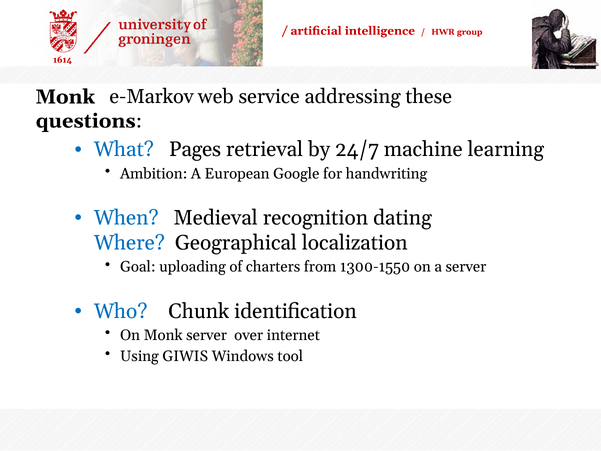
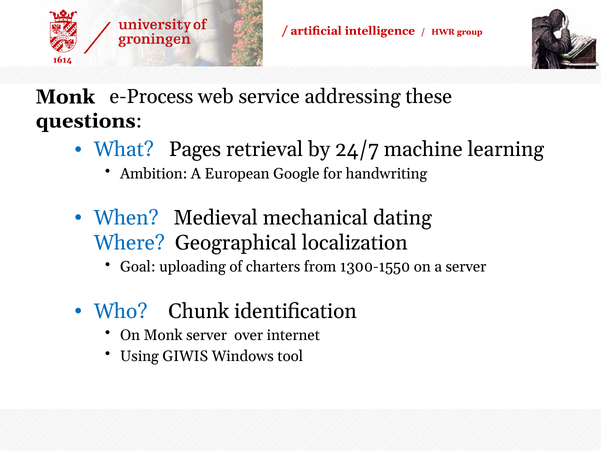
e-Markov: e-Markov -> e-Process
recognition: recognition -> mechanical
